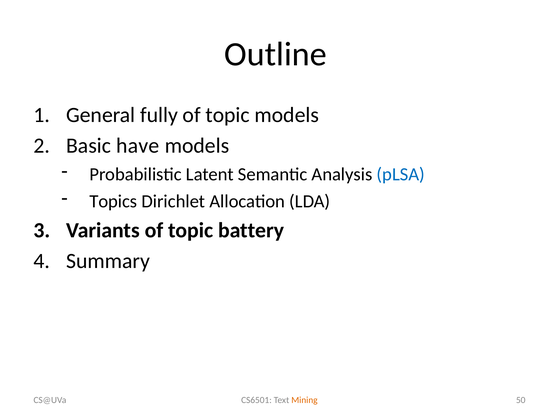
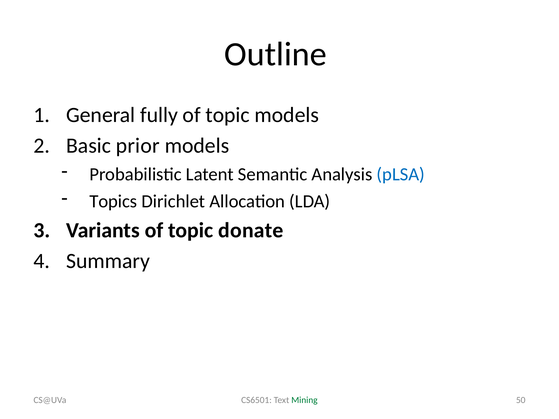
have: have -> prior
battery: battery -> donate
Mining colour: orange -> green
